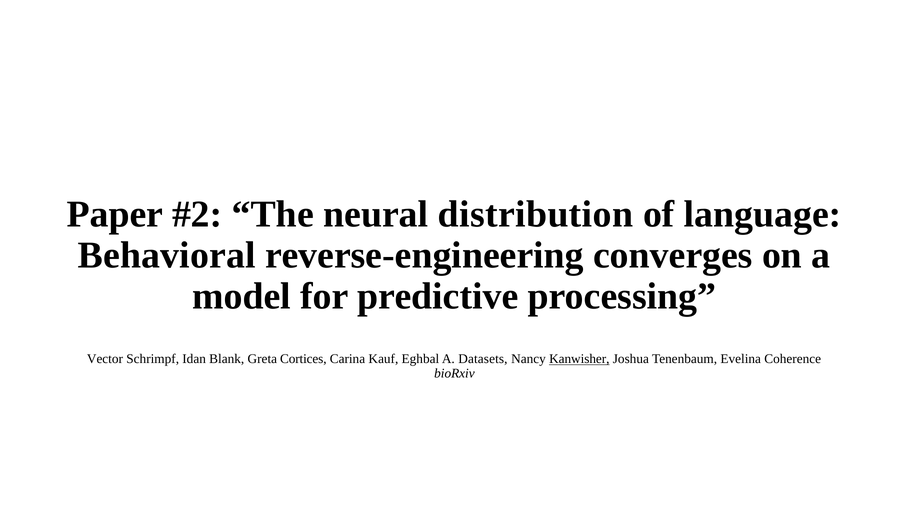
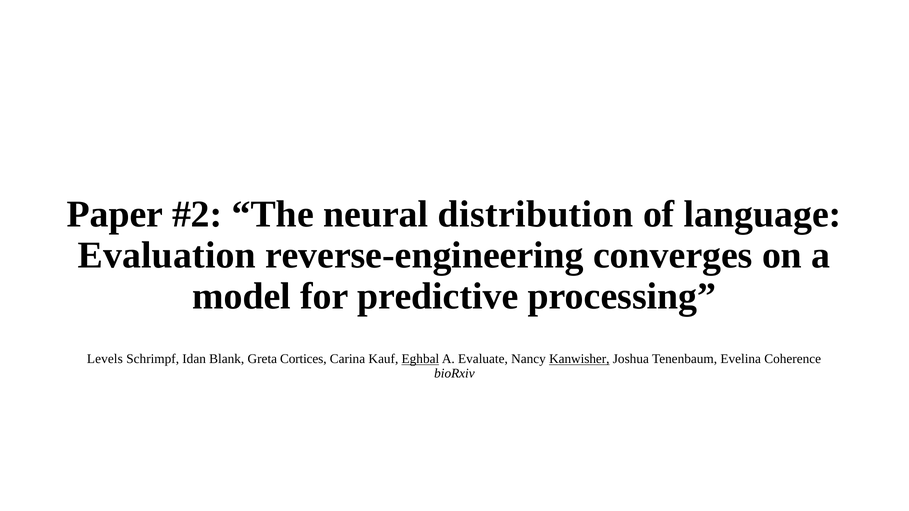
Behavioral: Behavioral -> Evaluation
Vector: Vector -> Levels
Eghbal underline: none -> present
Datasets: Datasets -> Evaluate
